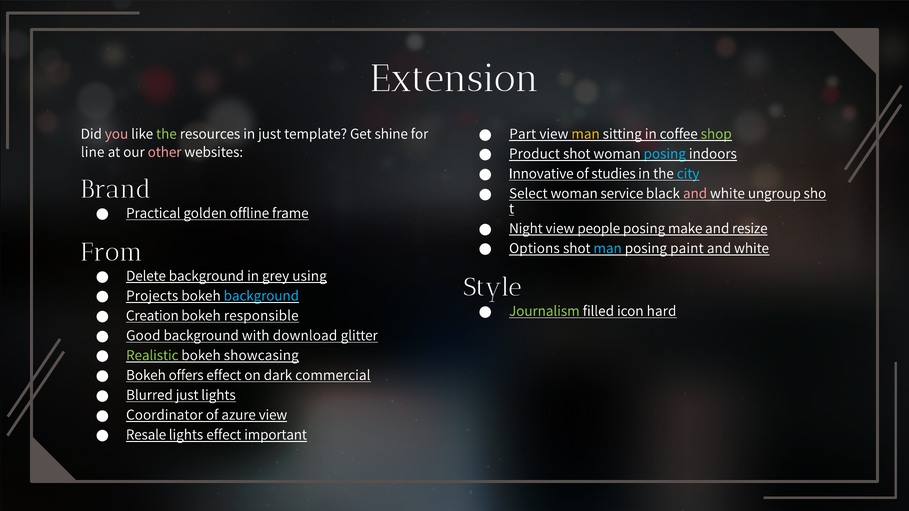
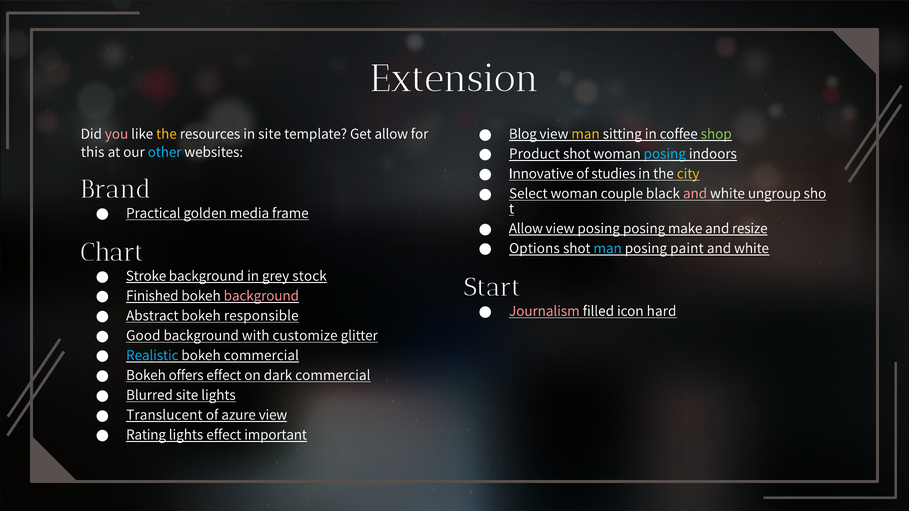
the at (166, 134) colour: light green -> yellow
in just: just -> site
Get shine: shine -> allow
Part: Part -> Blog
line: line -> this
other colour: pink -> light blue
city colour: light blue -> yellow
service: service -> couple
offline: offline -> media
Night at (526, 228): Night -> Allow
view people: people -> posing
From: From -> Chart
Delete: Delete -> Stroke
using: using -> stock
Style: Style -> Start
Projects: Projects -> Finished
background at (261, 296) colour: light blue -> pink
Journalism colour: light green -> pink
Creation: Creation -> Abstract
download: download -> customize
Realistic colour: light green -> light blue
bokeh showcasing: showcasing -> commercial
Blurred just: just -> site
Coordinator: Coordinator -> Translucent
Resale: Resale -> Rating
